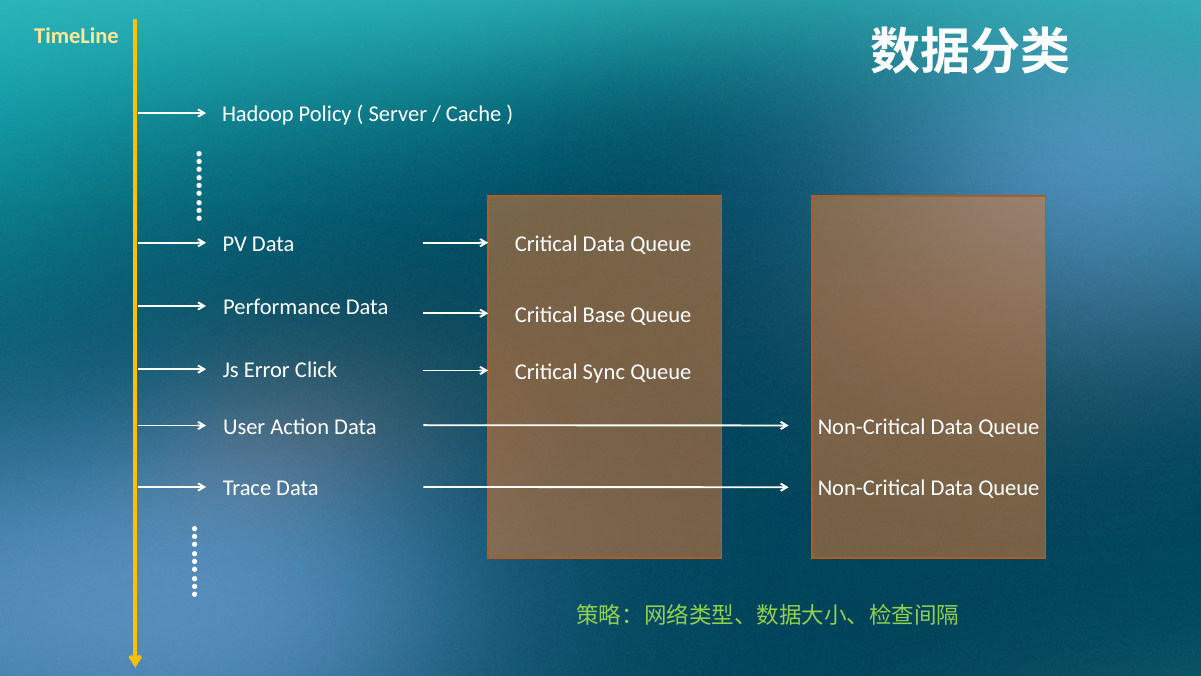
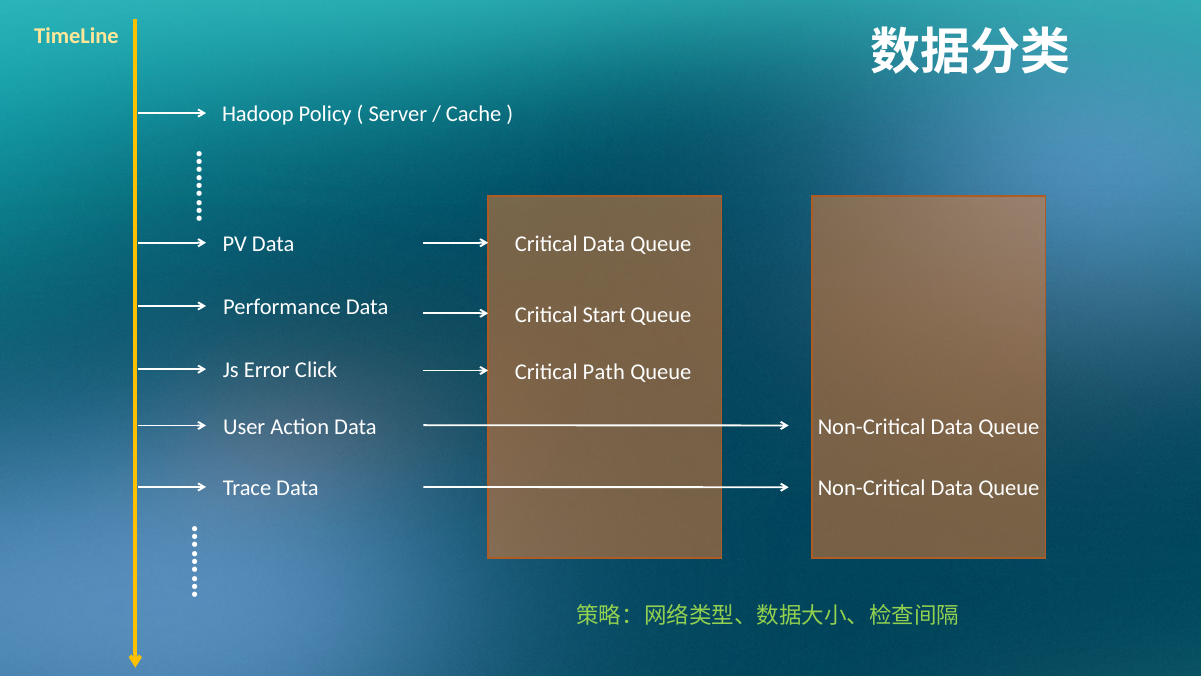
Base: Base -> Start
Sync: Sync -> Path
